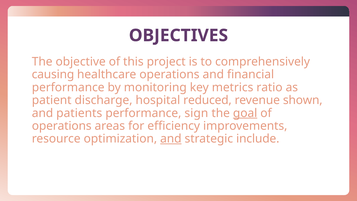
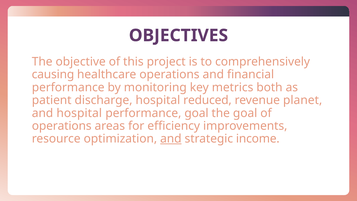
ratio: ratio -> both
shown: shown -> planet
and patients: patients -> hospital
performance sign: sign -> goal
goal at (245, 113) underline: present -> none
include: include -> income
